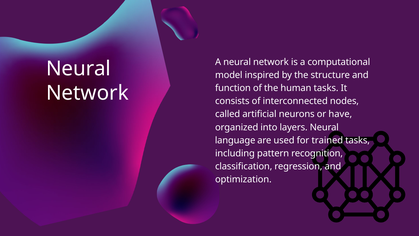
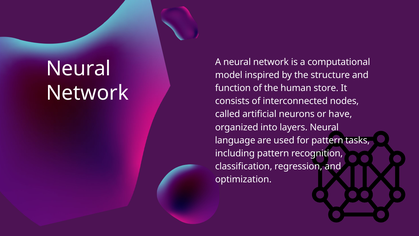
human tasks: tasks -> store
for trained: trained -> pattern
